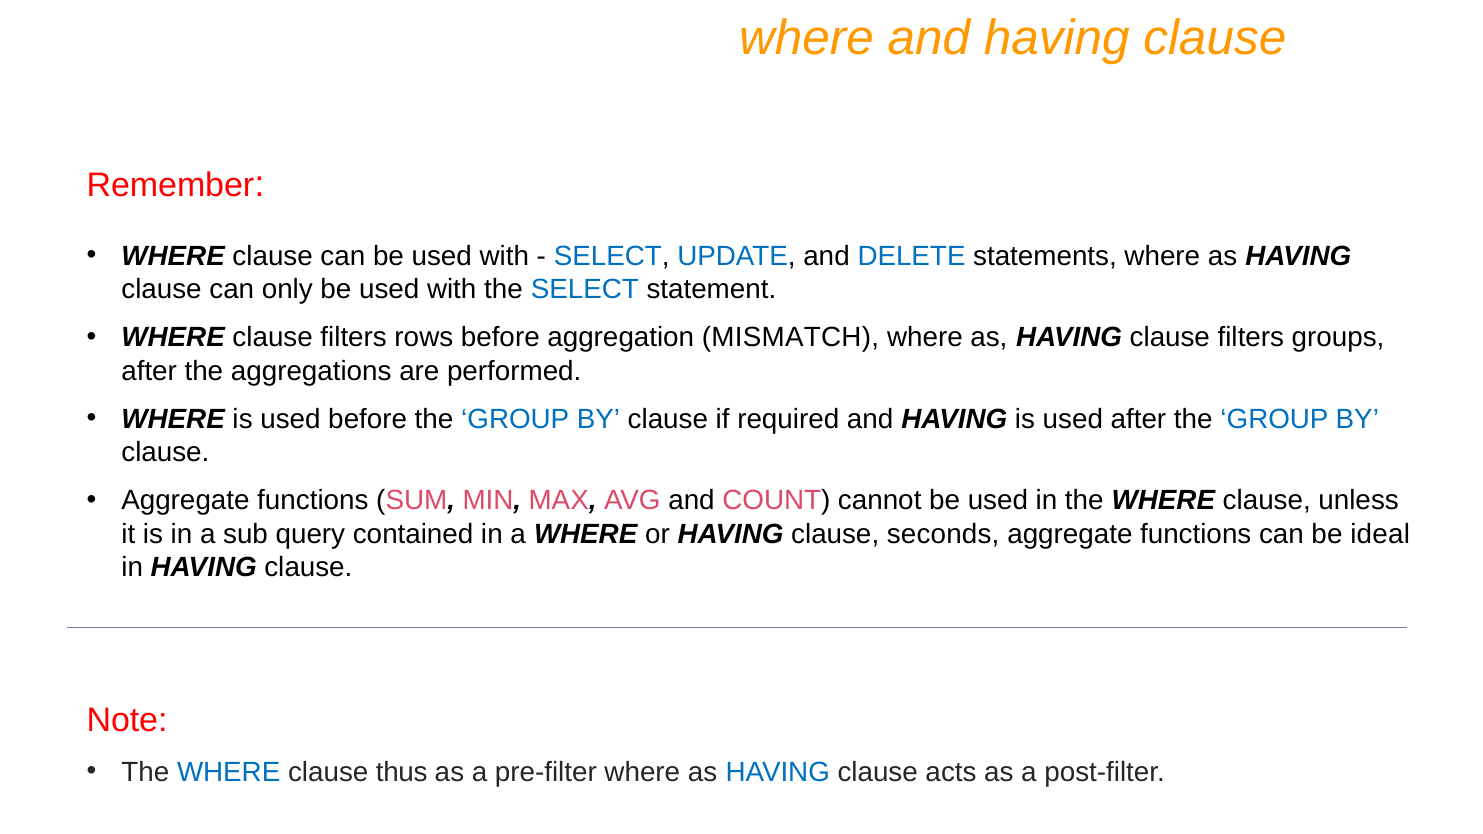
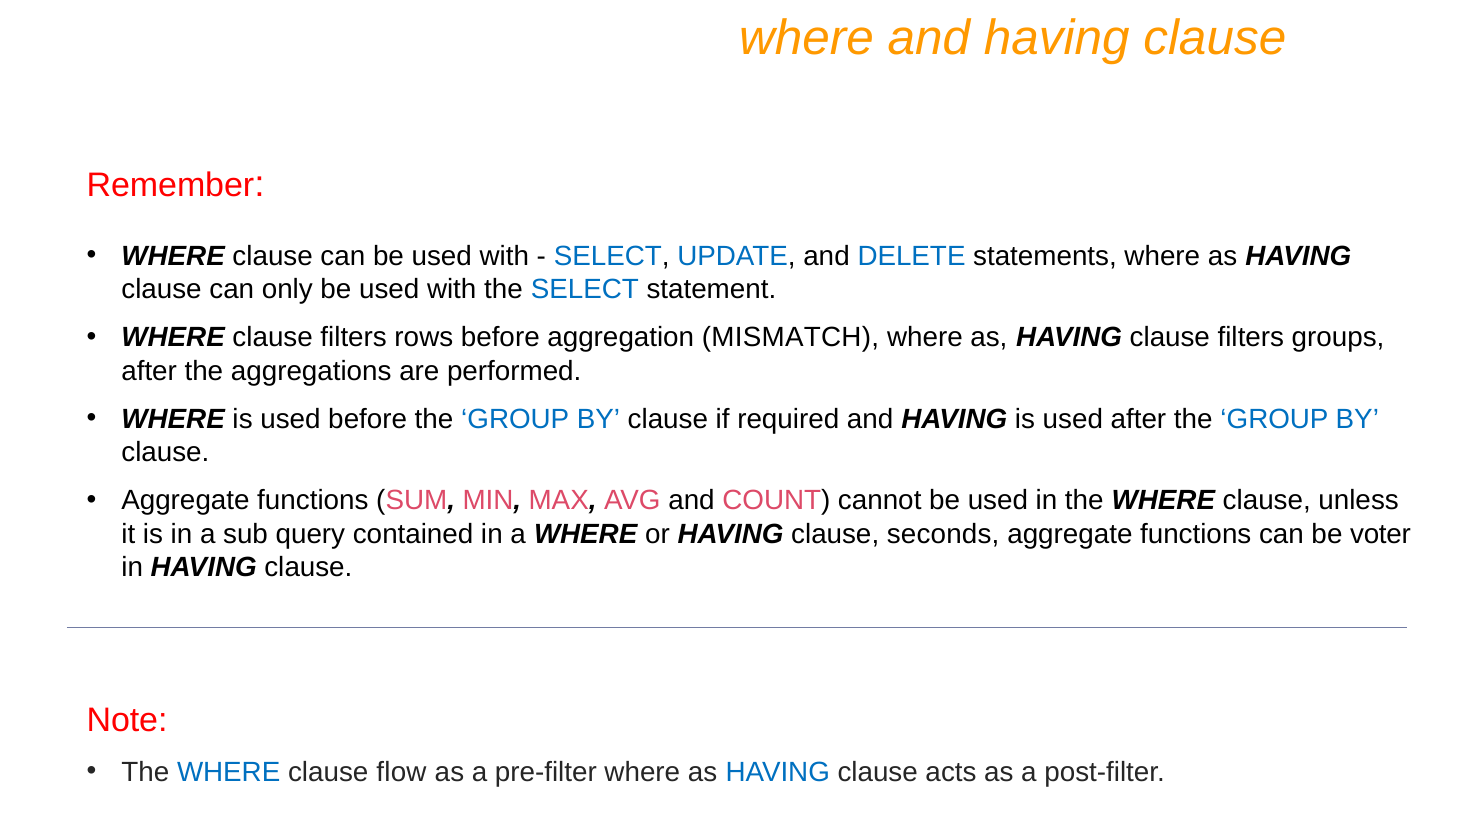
ideal: ideal -> voter
thus: thus -> flow
